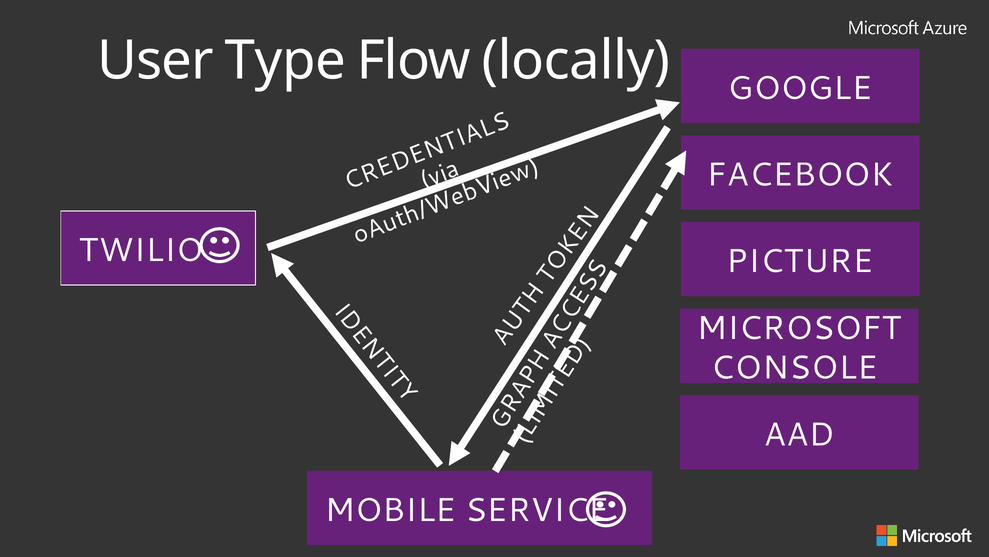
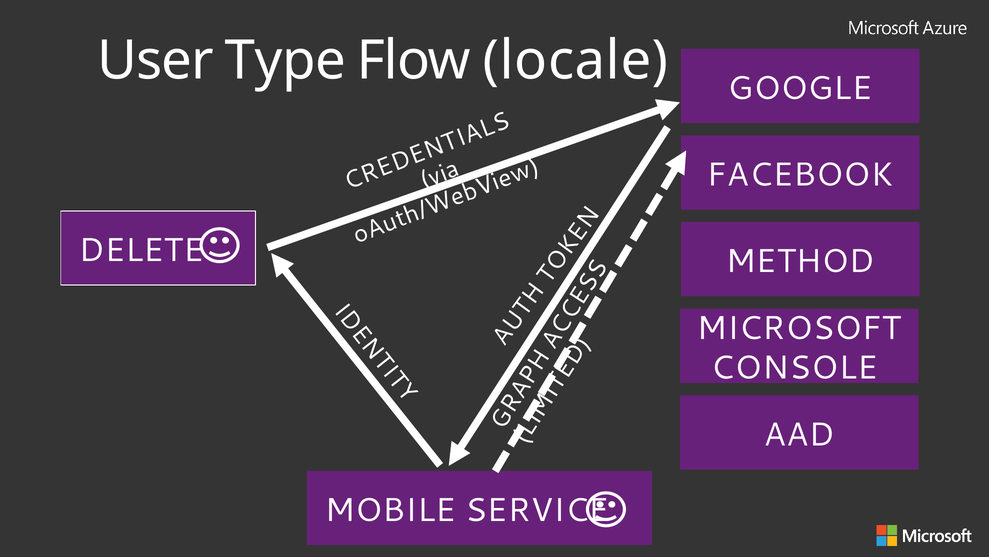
locally: locally -> locale
TWILIO: TWILIO -> DELETE
PICTURE: PICTURE -> METHOD
